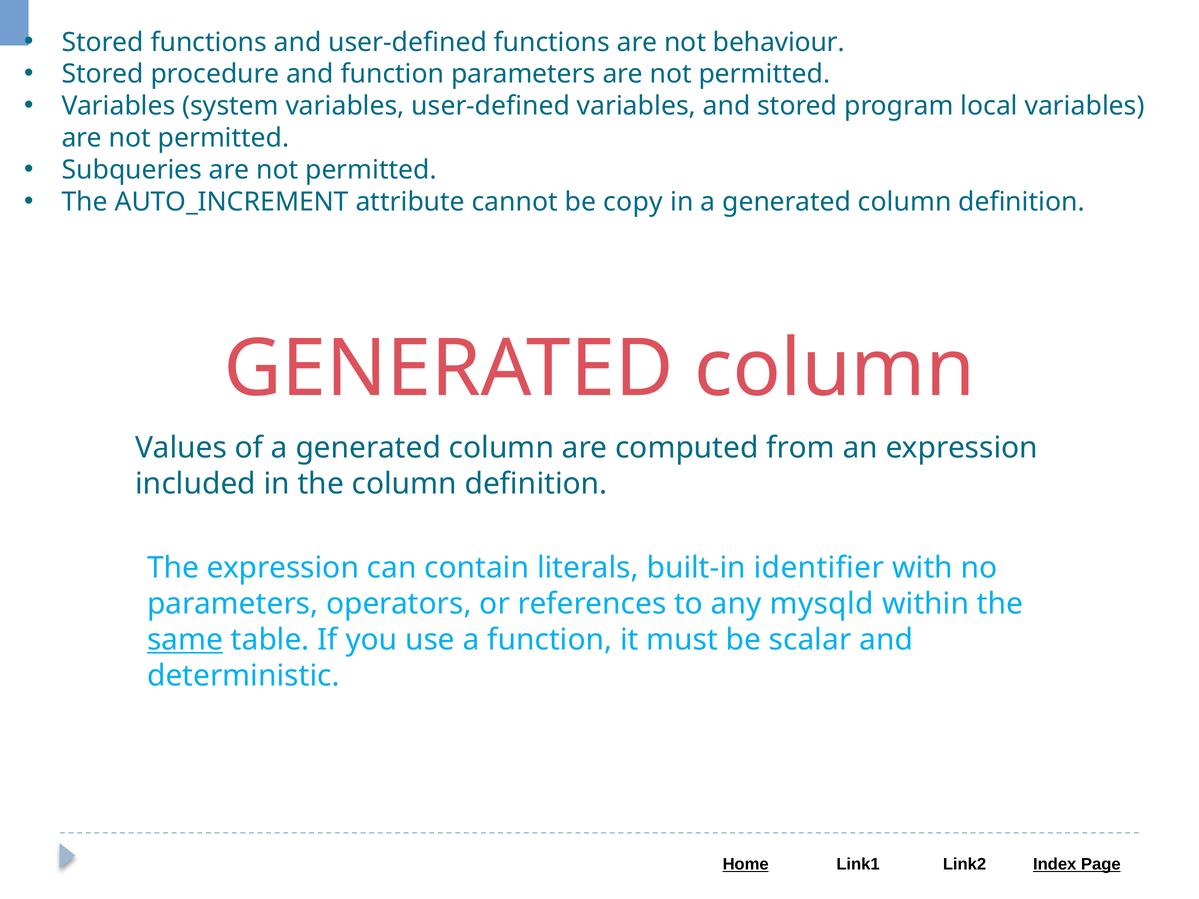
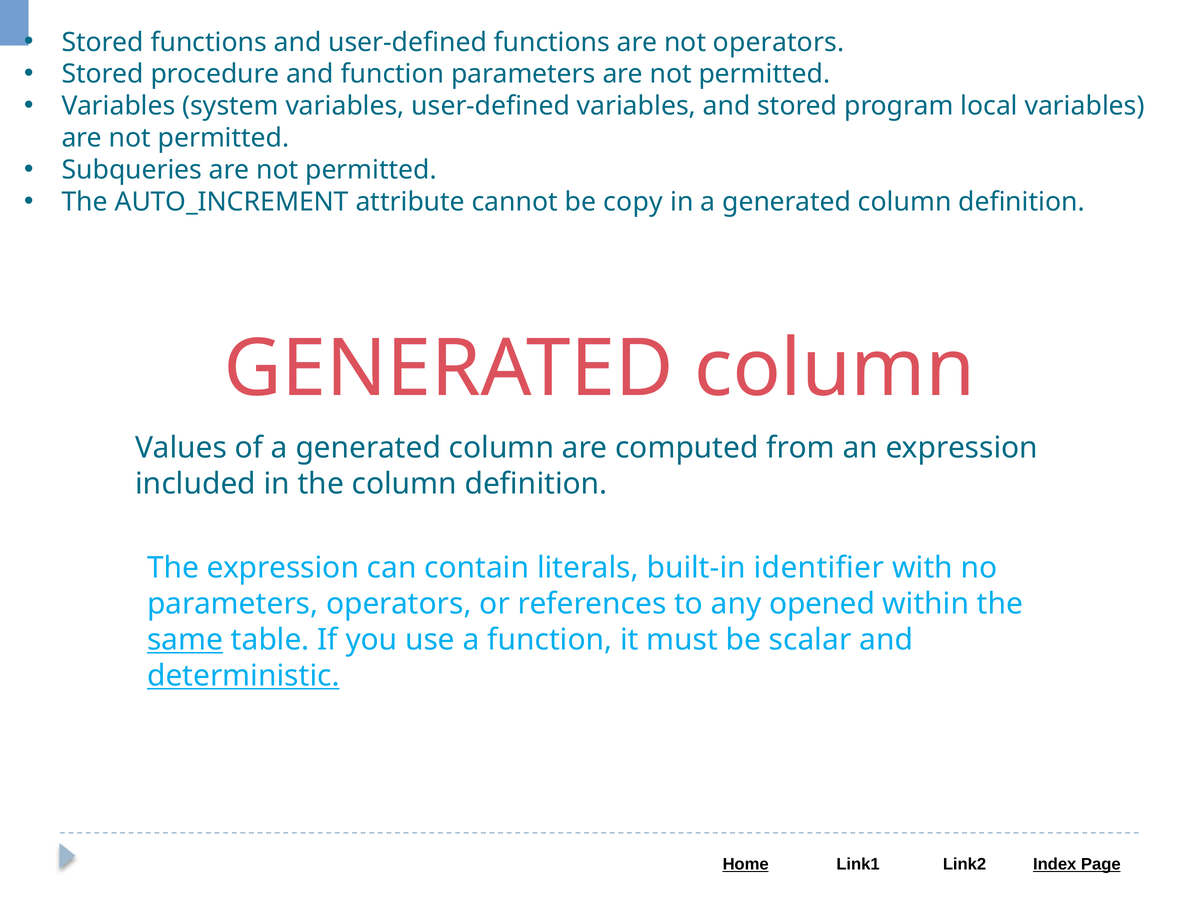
not behaviour: behaviour -> operators
mysqld: mysqld -> opened
deterministic underline: none -> present
